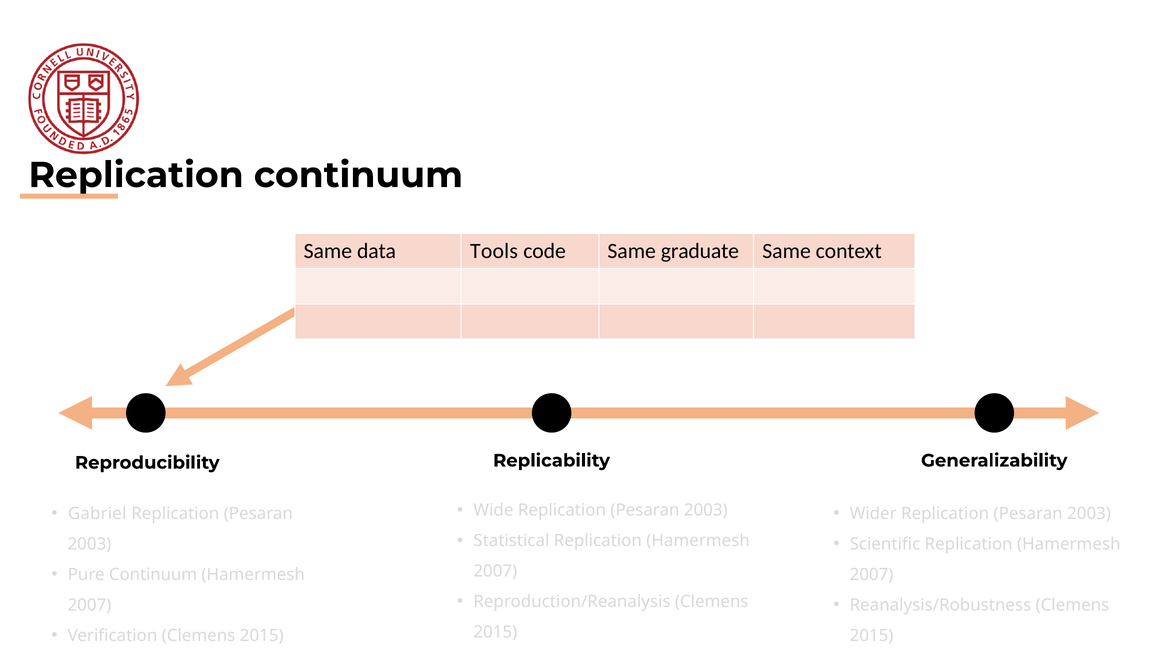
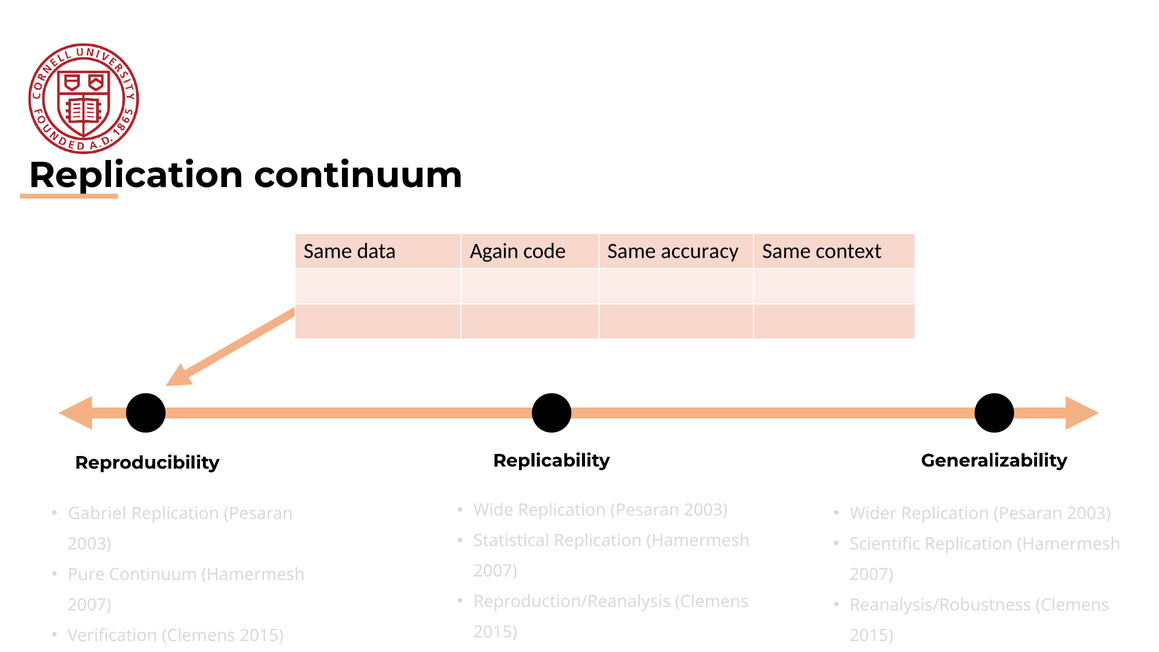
Tools: Tools -> Again
graduate: graduate -> accuracy
